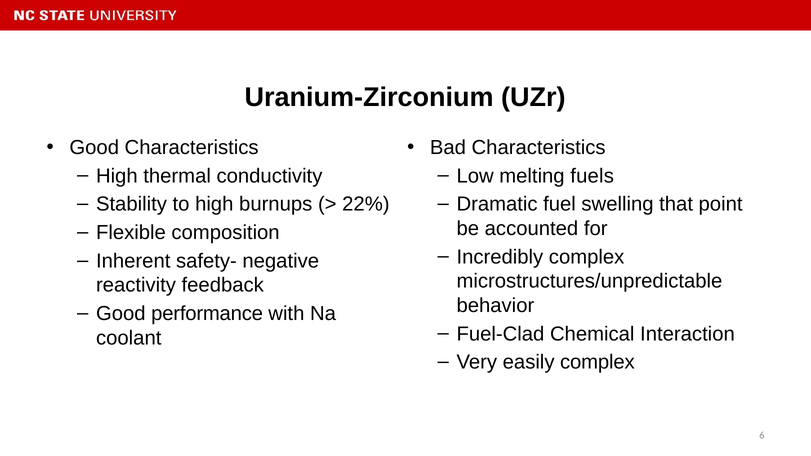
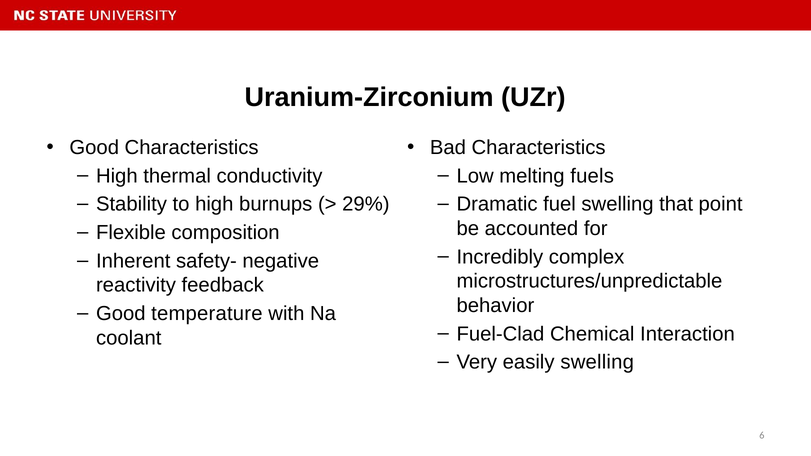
22%: 22% -> 29%
performance: performance -> temperature
easily complex: complex -> swelling
